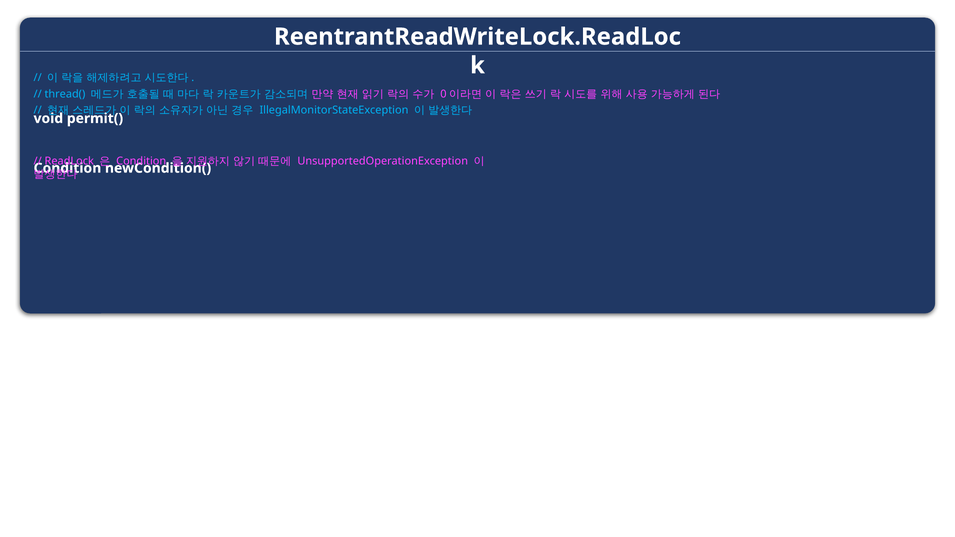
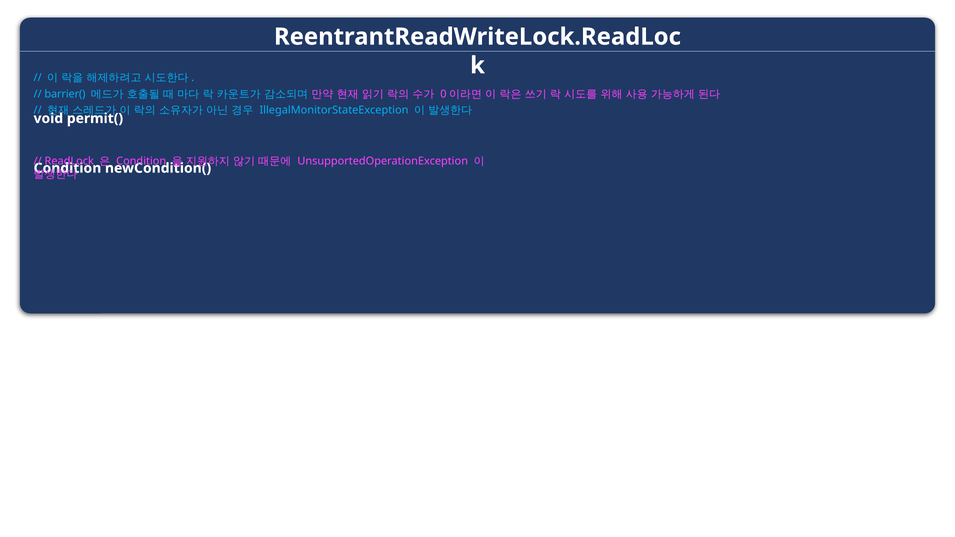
thread(: thread( -> barrier(
